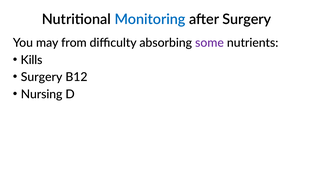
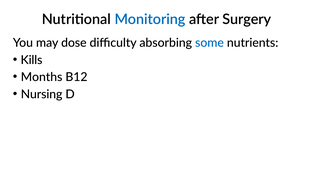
from: from -> dose
some colour: purple -> blue
Surgery at (42, 77): Surgery -> Months
